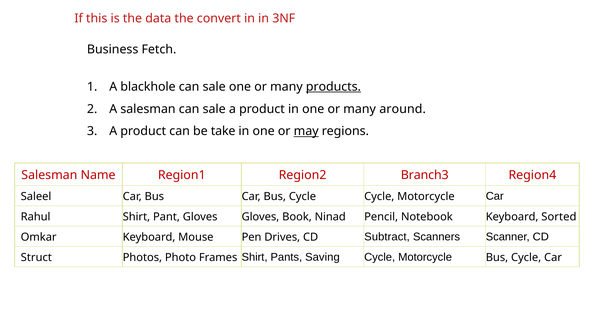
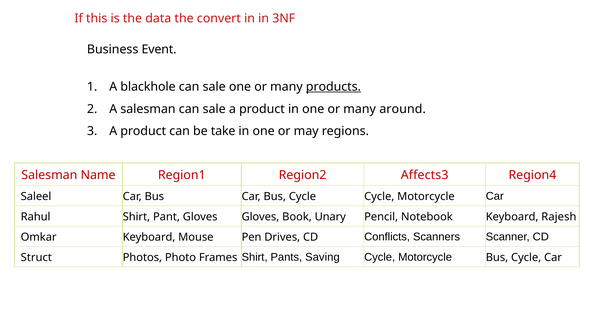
Fetch: Fetch -> Event
may underline: present -> none
Branch3: Branch3 -> Affects3
Ninad: Ninad -> Unary
Sorted: Sorted -> Rajesh
Subtract: Subtract -> Conflicts
